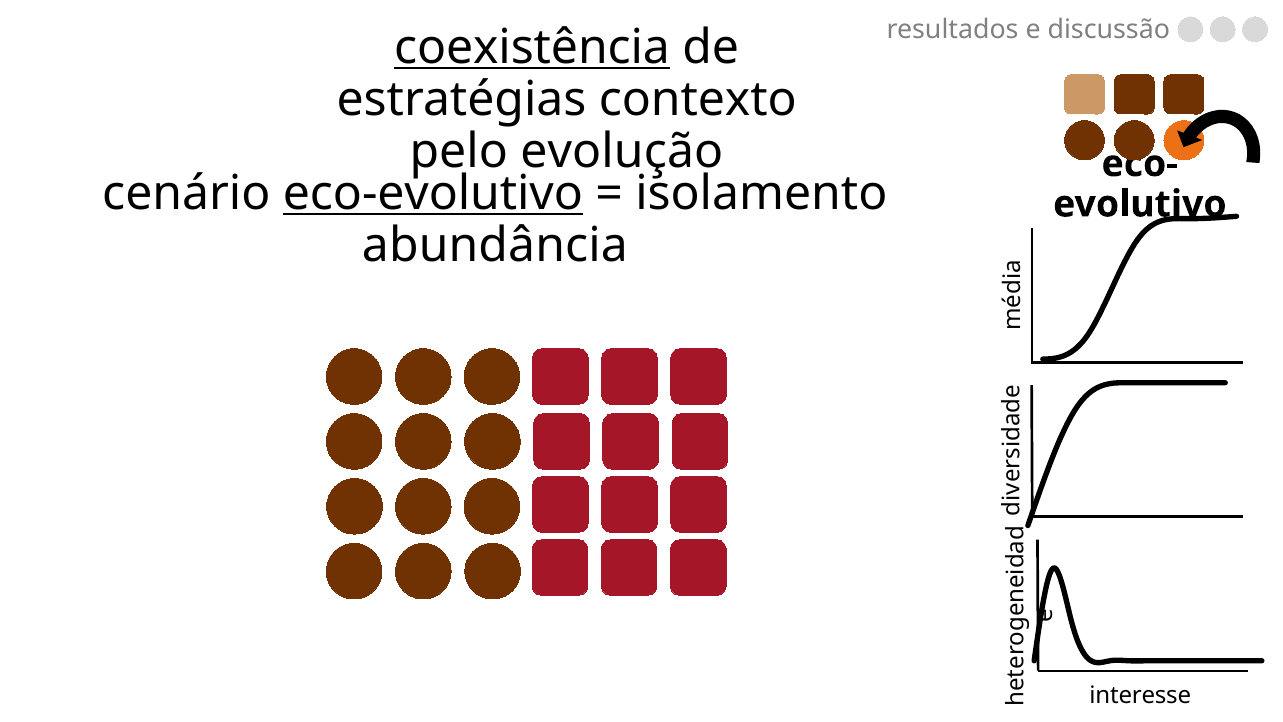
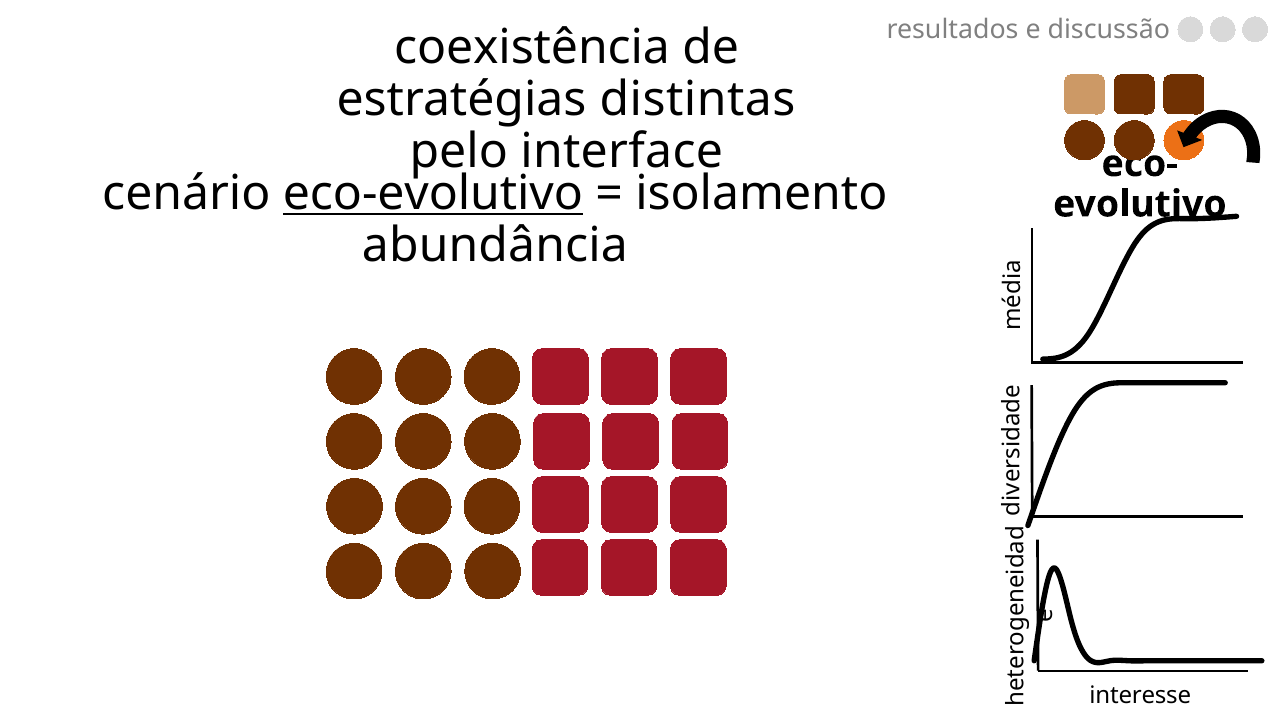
coexistência underline: present -> none
contexto: contexto -> distintas
evolução: evolução -> interface
